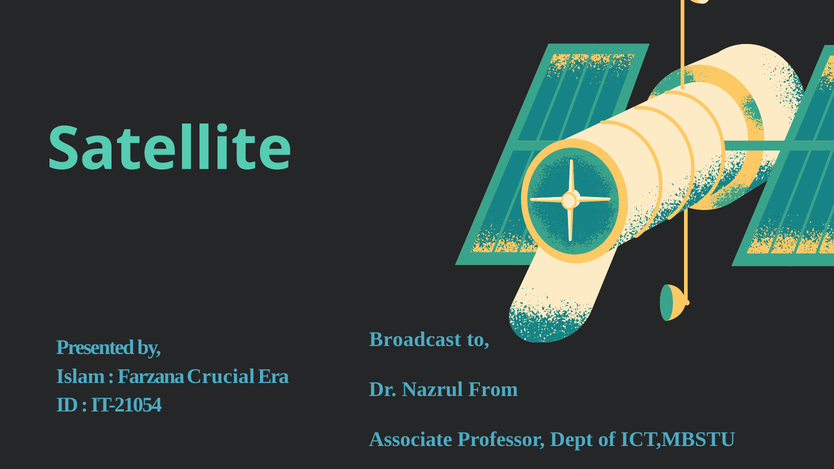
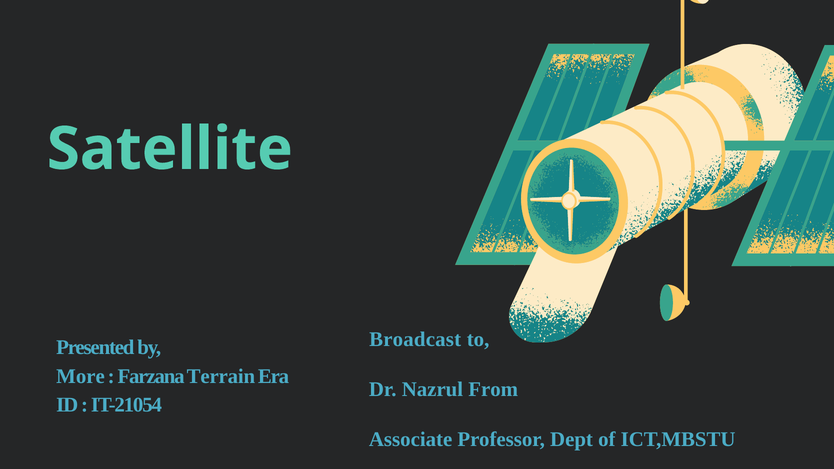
Islam: Islam -> More
Crucial: Crucial -> Terrain
